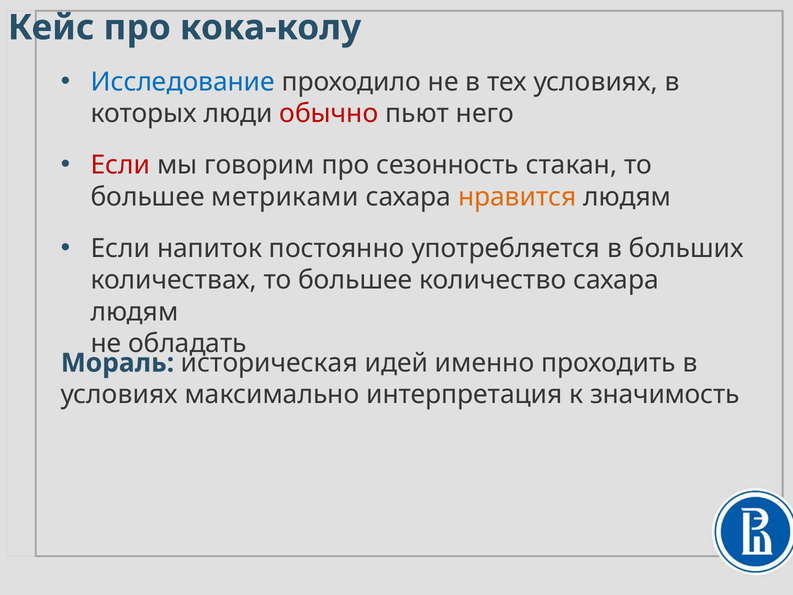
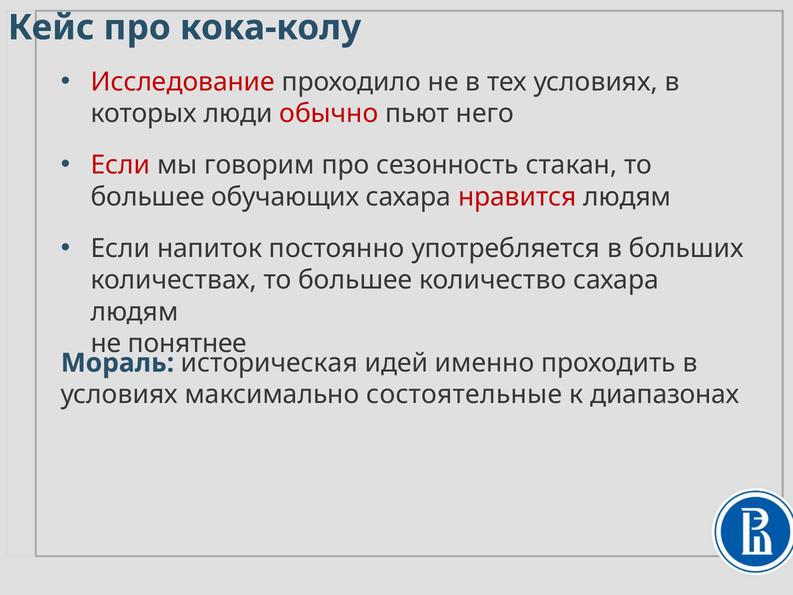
Исследование colour: blue -> red
метриками: метриками -> обучающих
нравится colour: orange -> red
обладать: обладать -> понятнее
интерпретация: интерпретация -> состоятельные
значимость: значимость -> диапазонах
